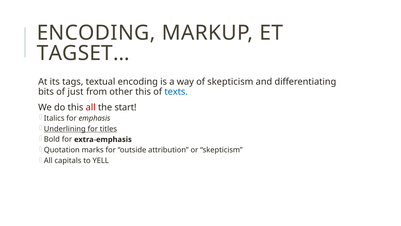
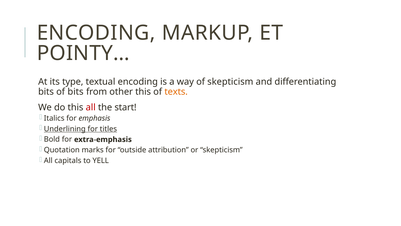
TAGSET…: TAGSET… -> POINTY…
tags: tags -> type
of just: just -> bits
texts colour: blue -> orange
